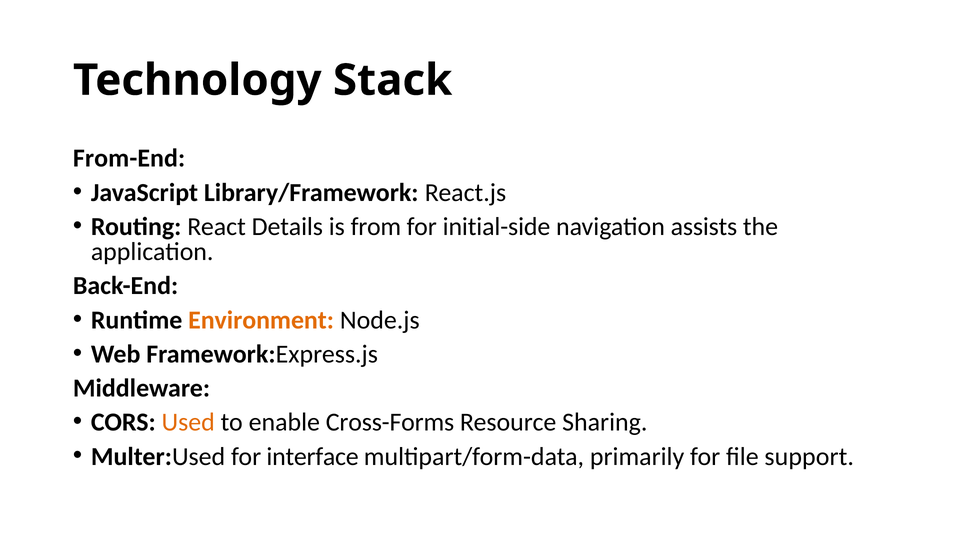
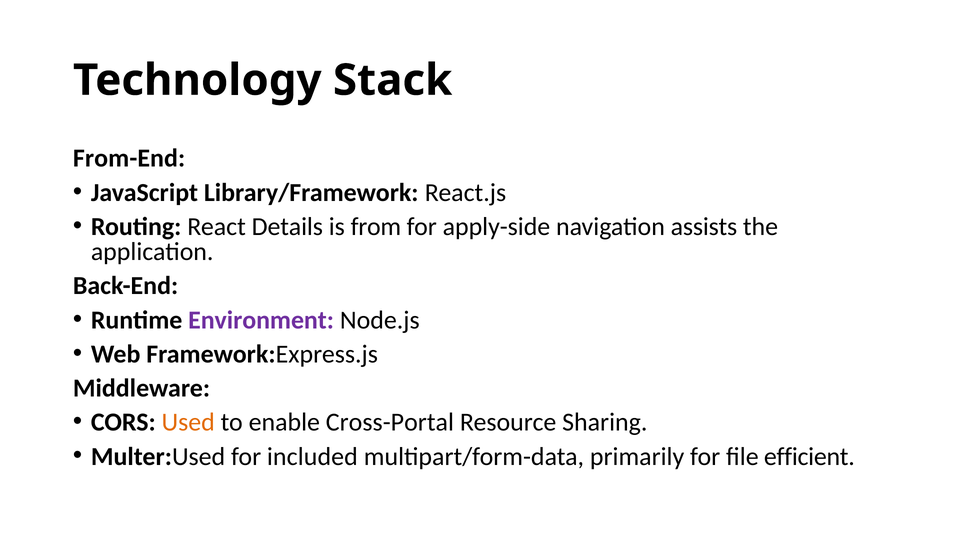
initial-side: initial-side -> apply-side
Environment colour: orange -> purple
Cross-Forms: Cross-Forms -> Cross-Portal
interface: interface -> included
support: support -> efficient
